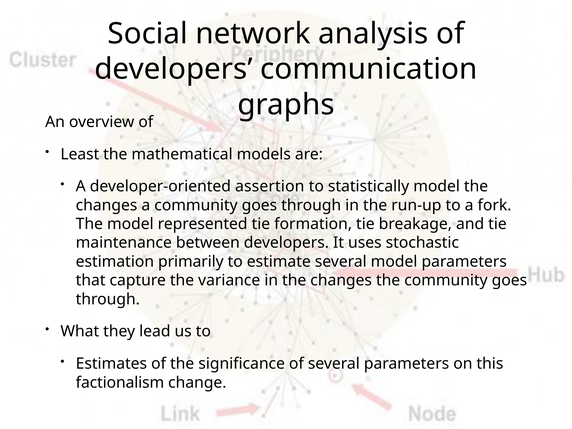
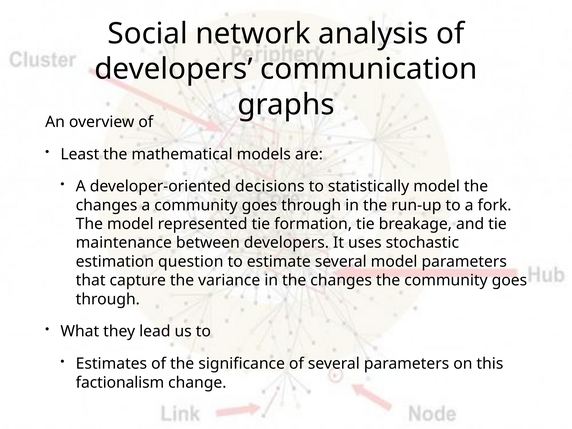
assertion: assertion -> decisions
primarily: primarily -> question
